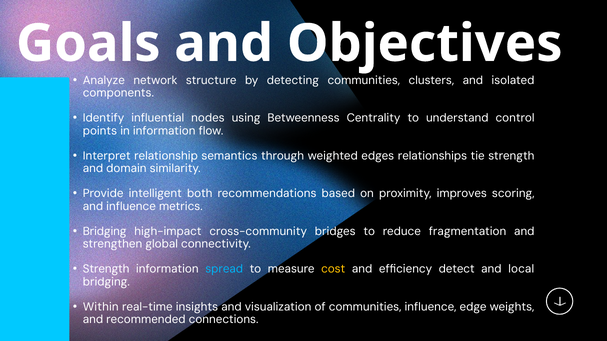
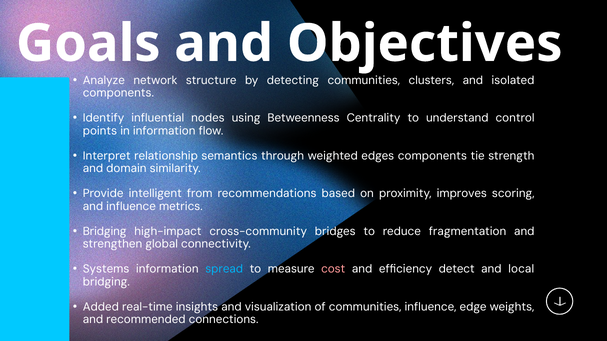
edges relationships: relationships -> components
both: both -> from
Strength at (106, 269): Strength -> Systems
cost colour: yellow -> pink
Within: Within -> Added
